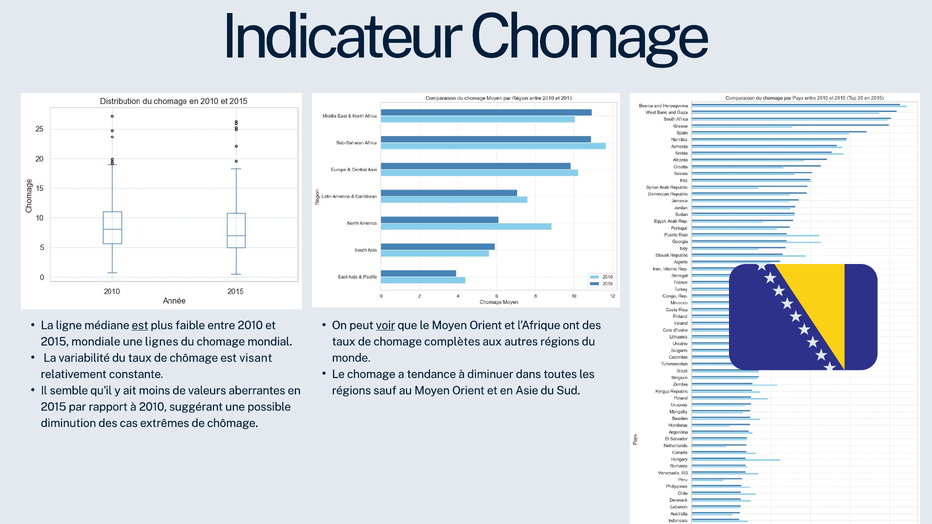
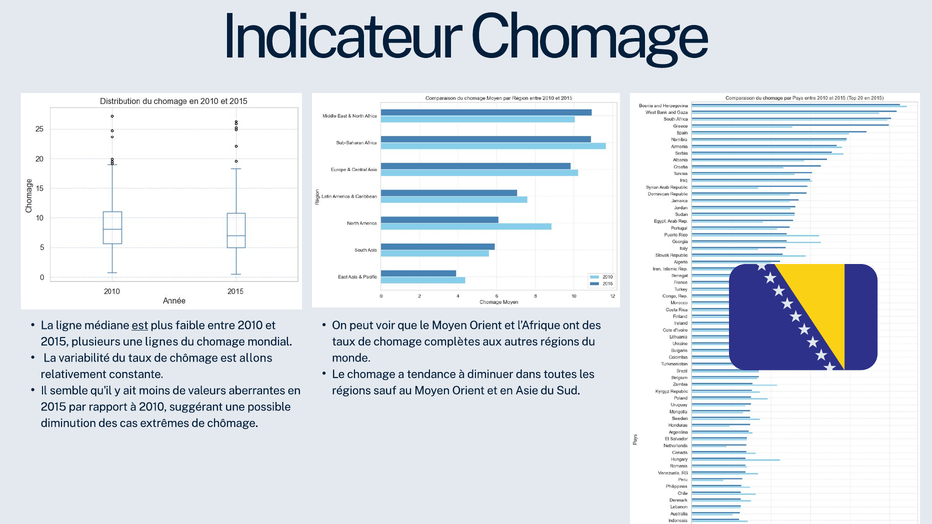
voir underline: present -> none
mondiale: mondiale -> plusieurs
visant: visant -> allons
